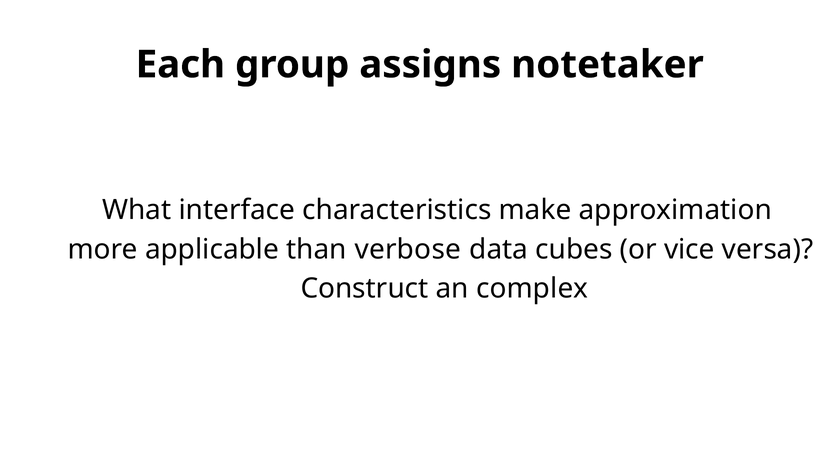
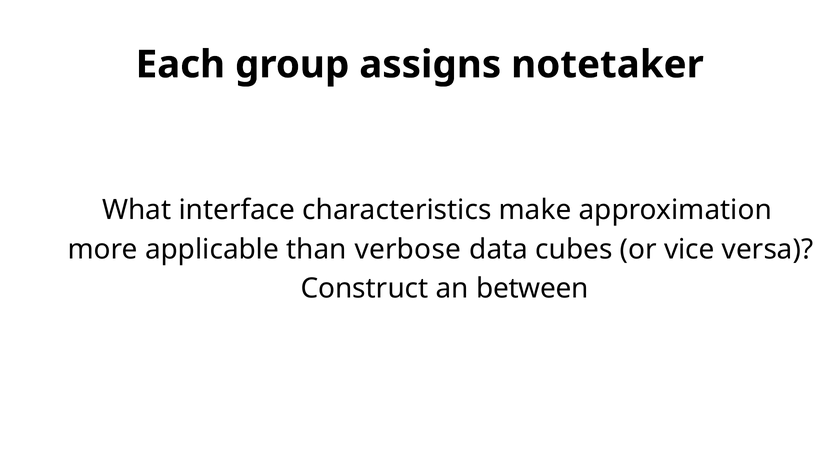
complex: complex -> between
